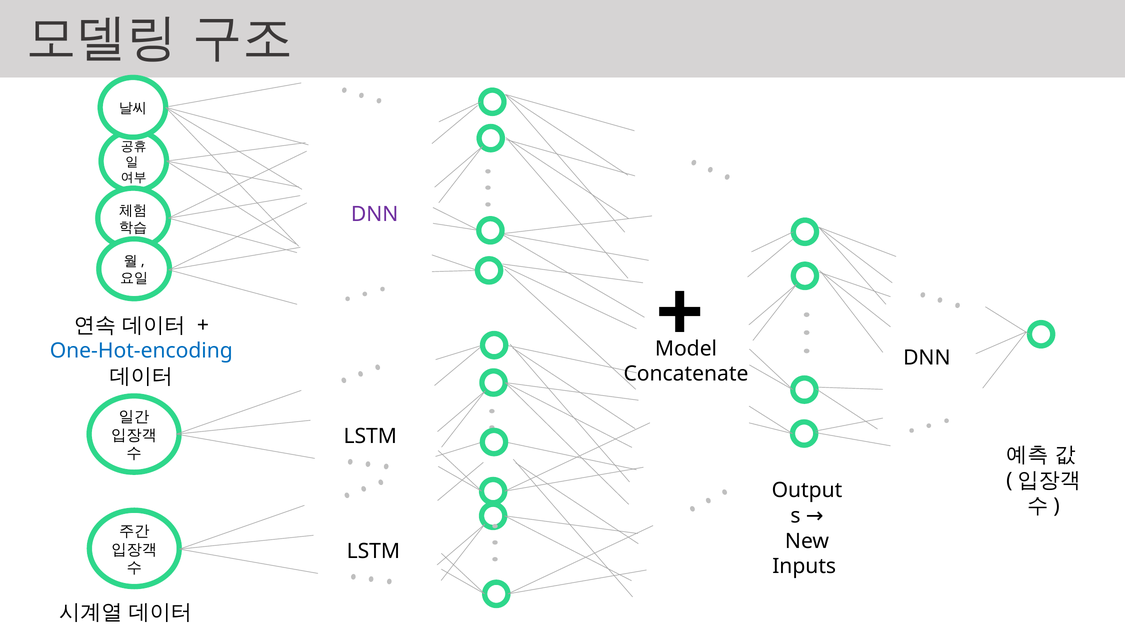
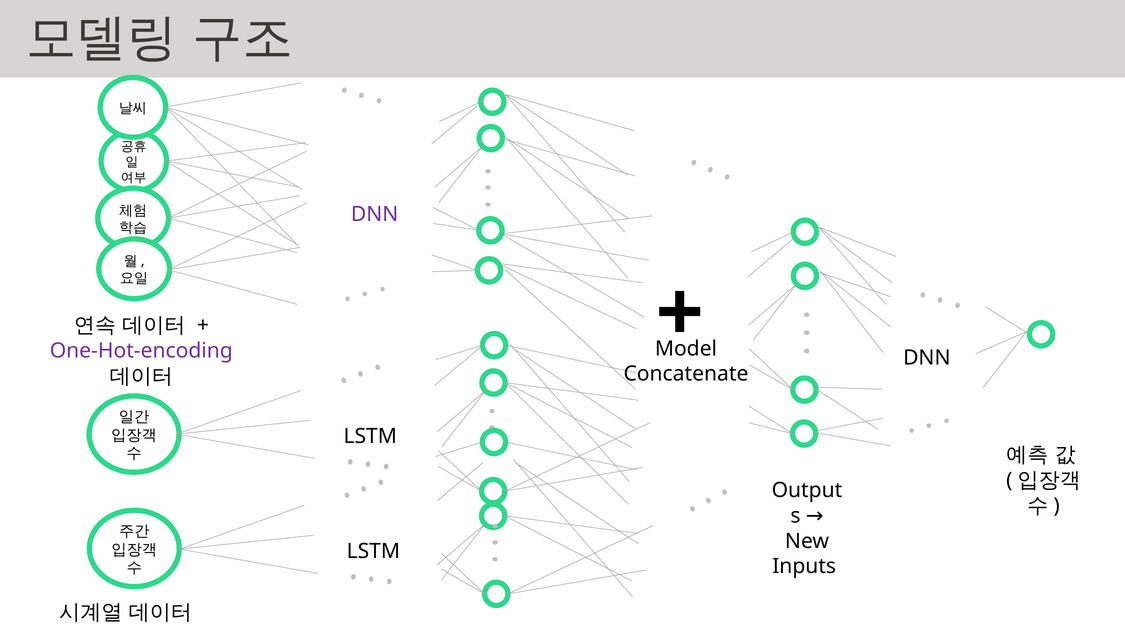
One-Hot-encoding colour: blue -> purple
